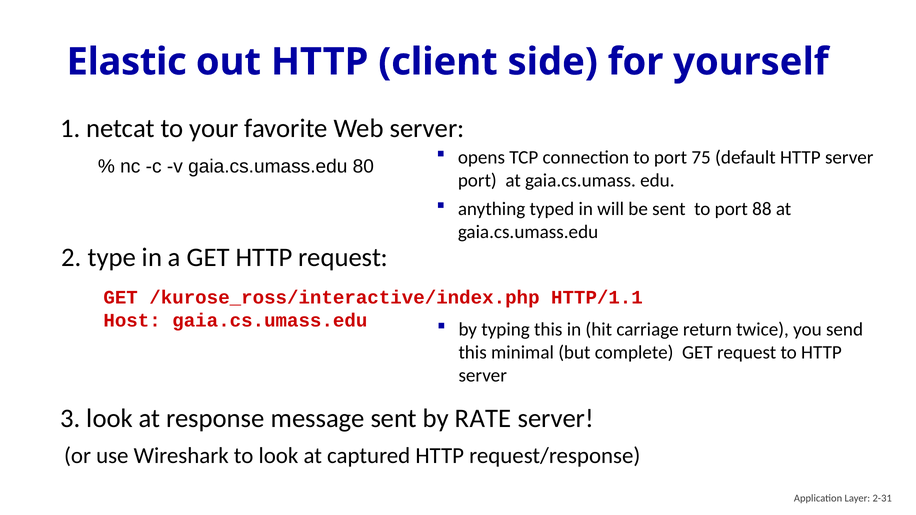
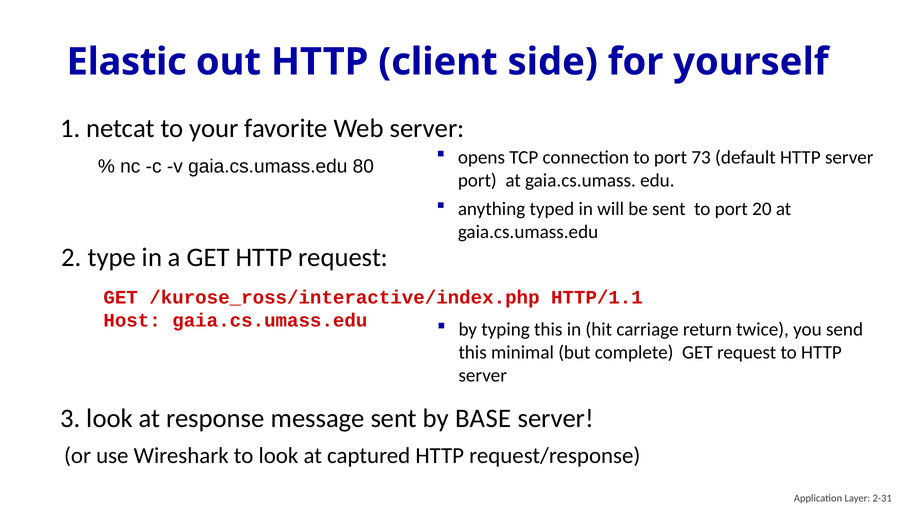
75: 75 -> 73
88: 88 -> 20
RATE: RATE -> BASE
